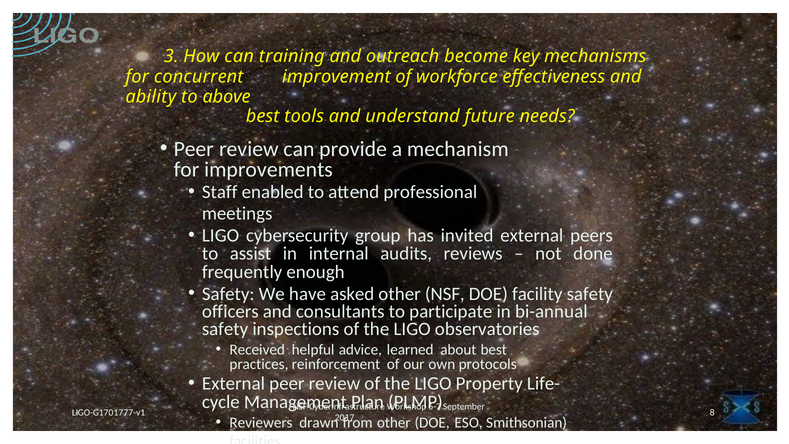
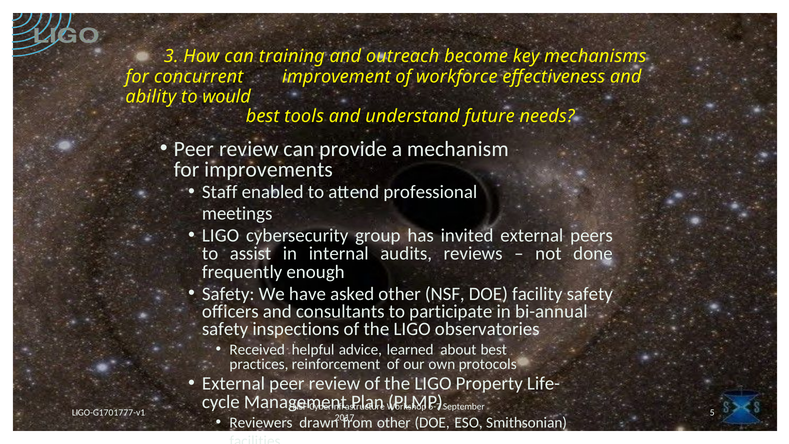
above: above -> would
8: 8 -> 5
